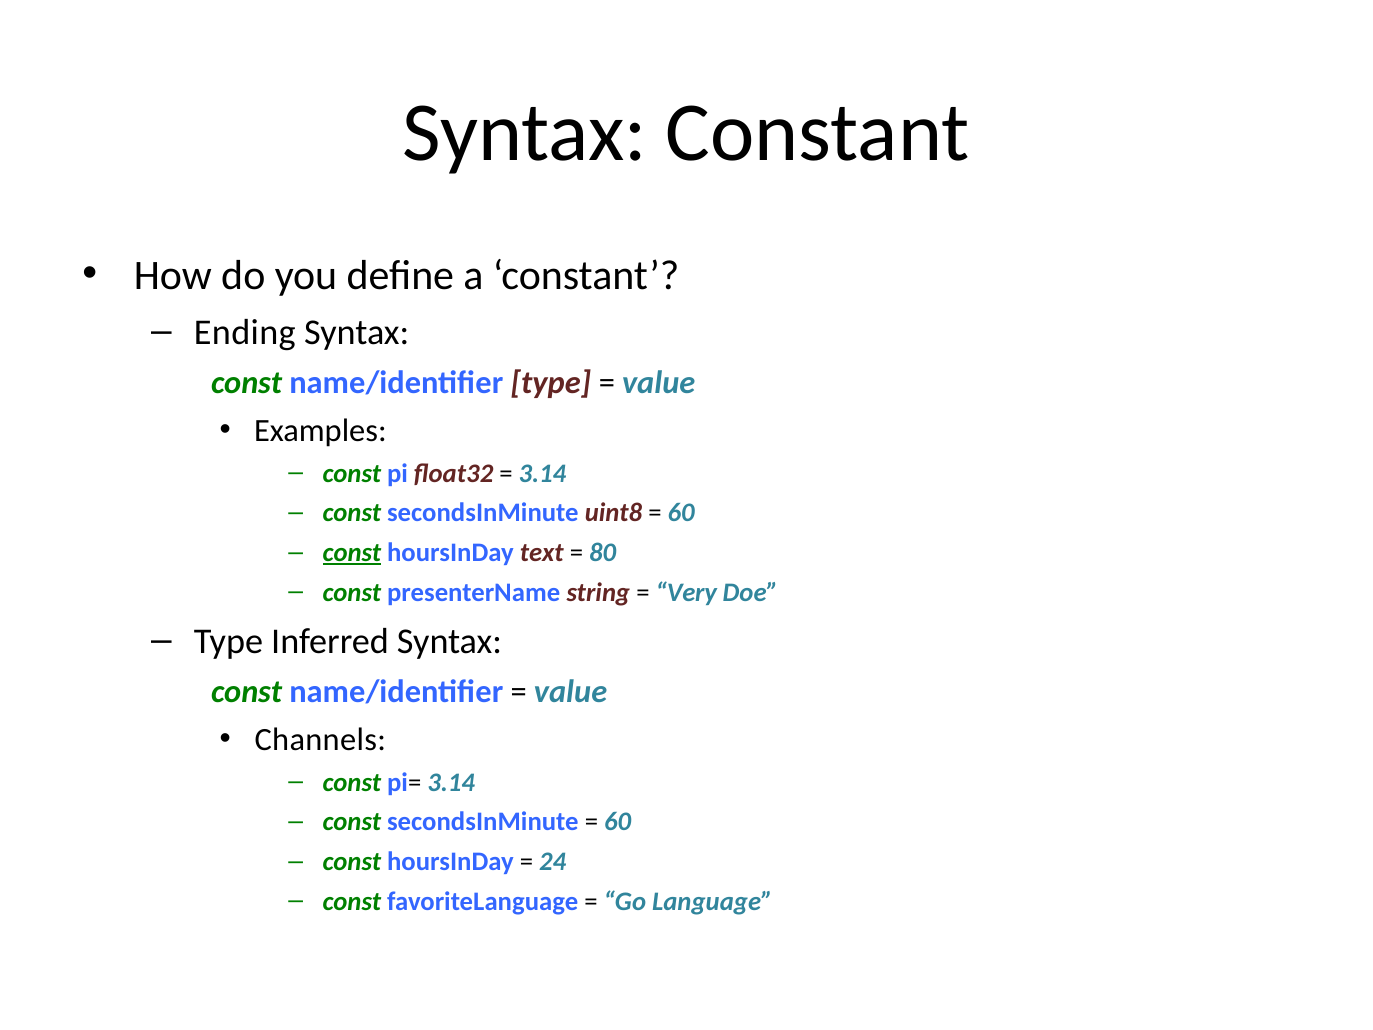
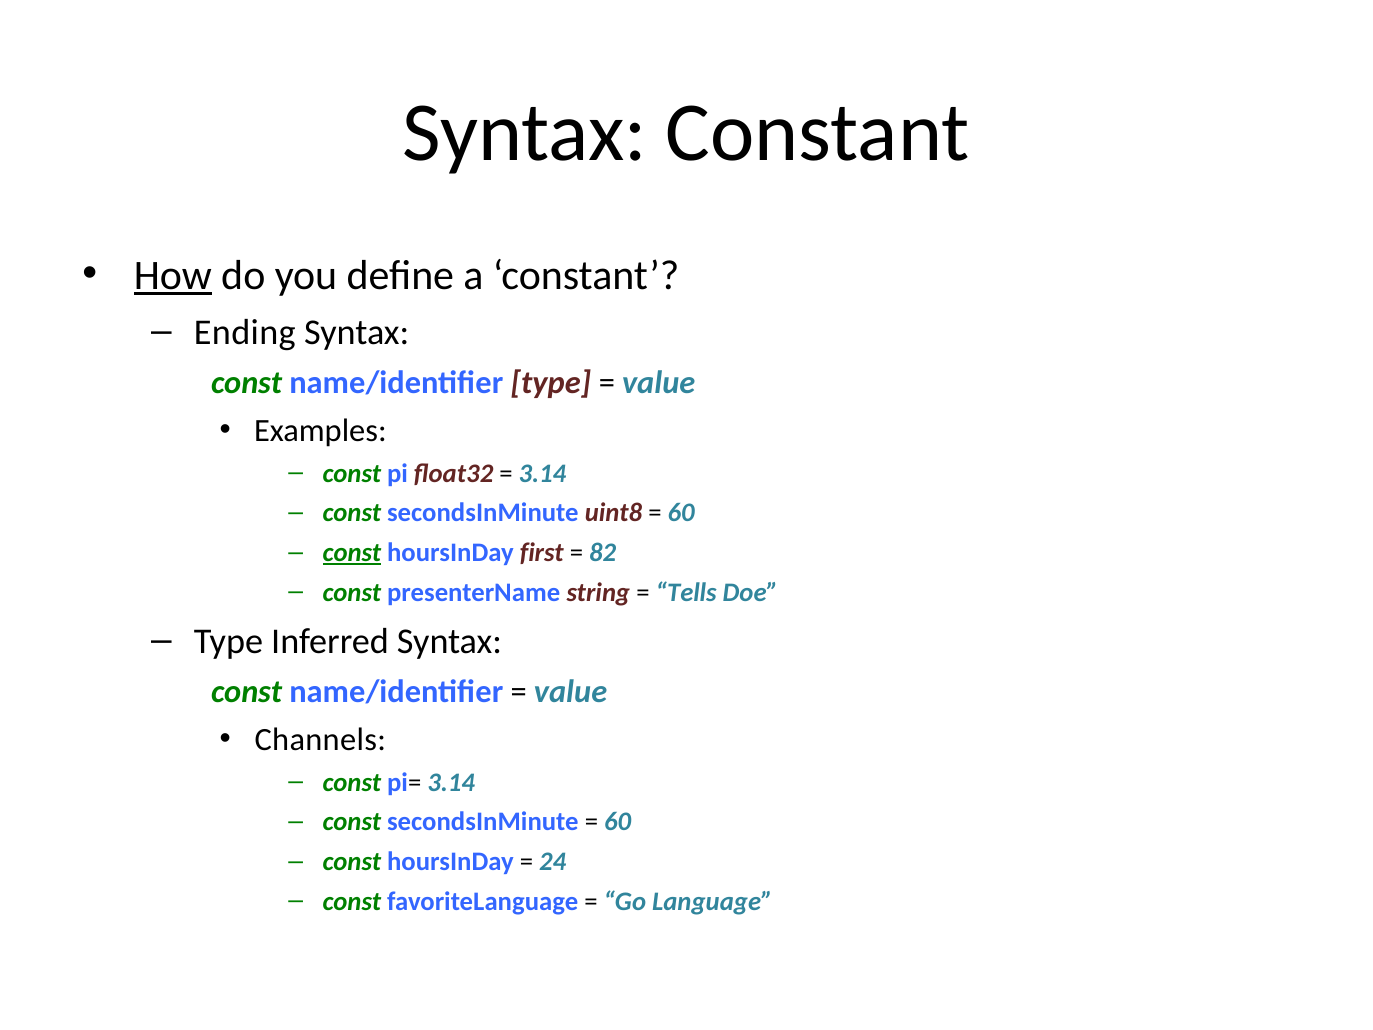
How underline: none -> present
text: text -> first
80: 80 -> 82
Very: Very -> Tells
